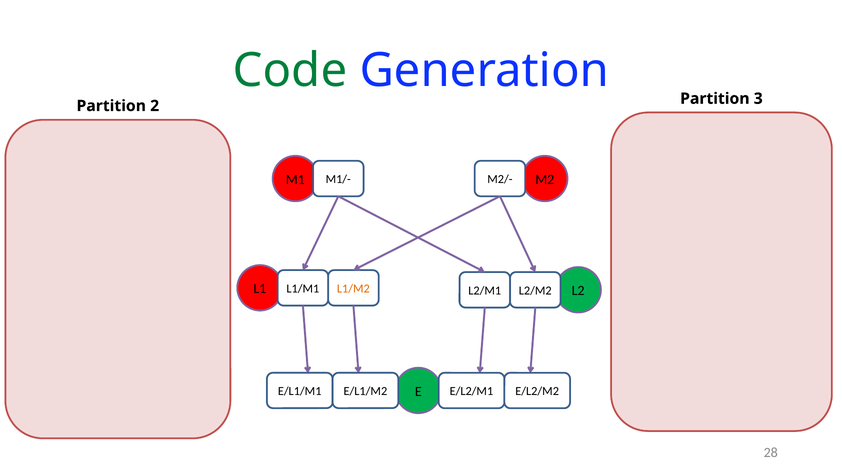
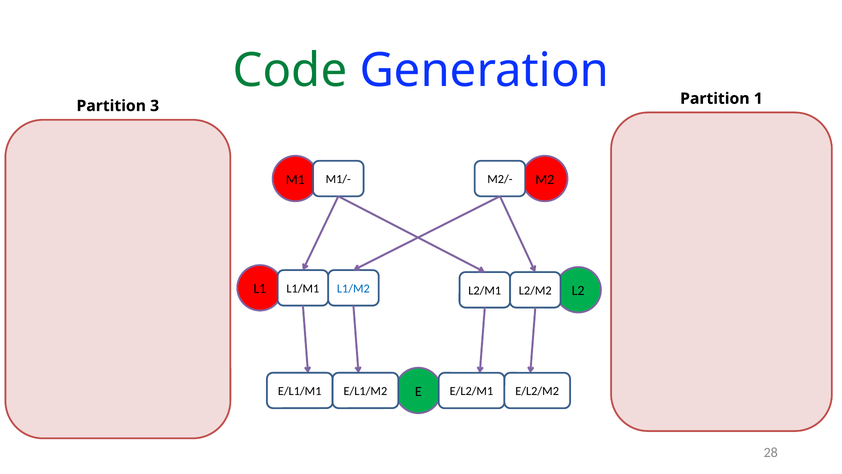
2: 2 -> 3
3: 3 -> 1
L1/M2 colour: orange -> blue
